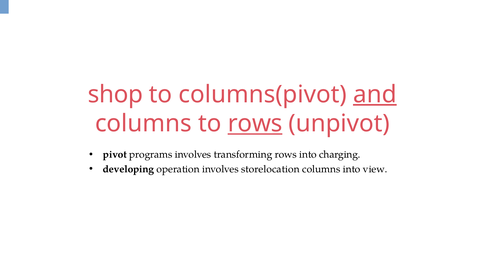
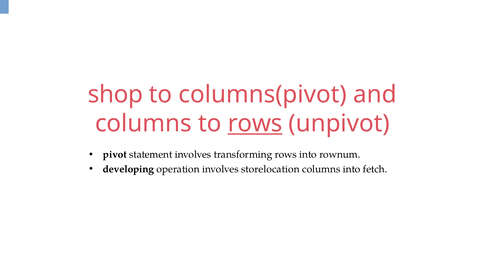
and underline: present -> none
programs: programs -> statement
charging: charging -> rownum
view: view -> fetch
